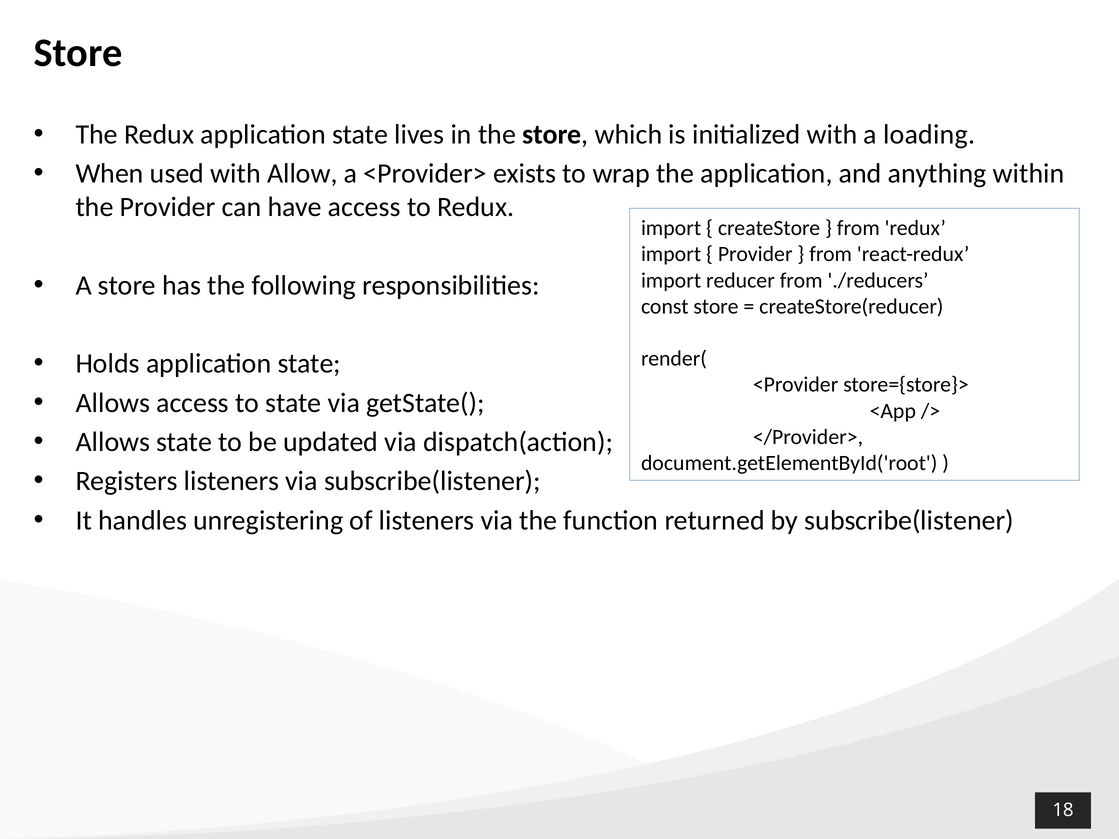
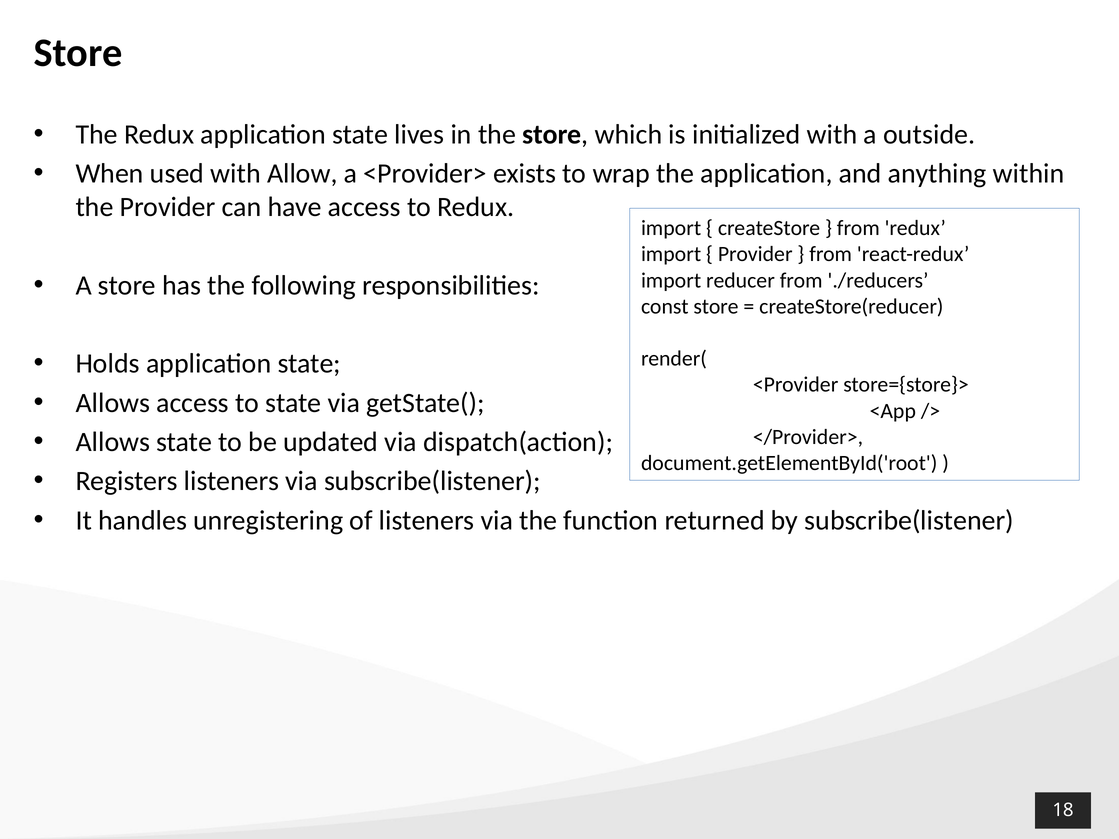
loading: loading -> outside
